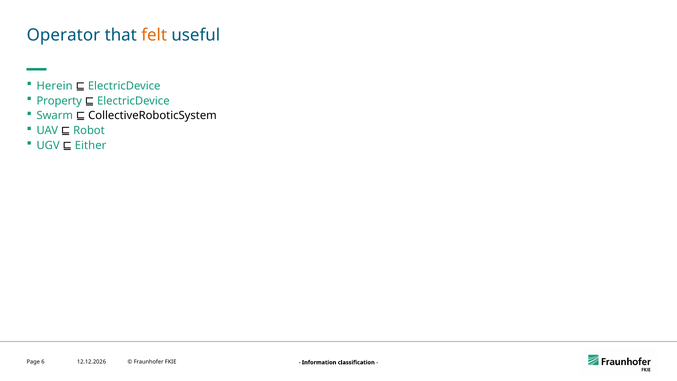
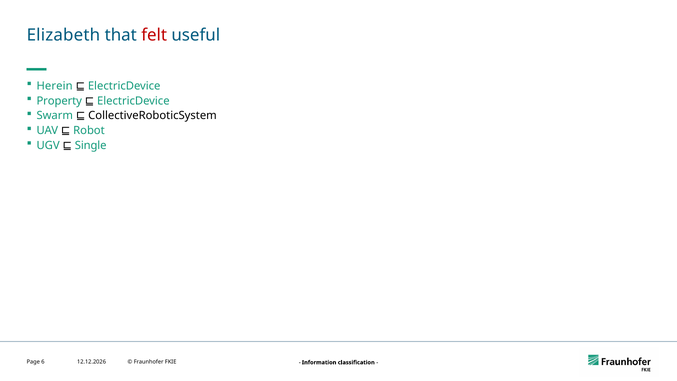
Operator: Operator -> Elizabeth
felt colour: orange -> red
Either: Either -> Single
